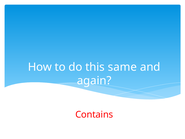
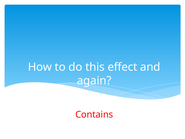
same: same -> effect
